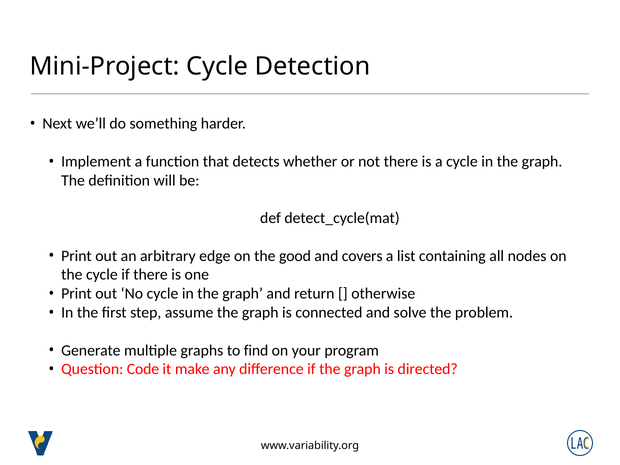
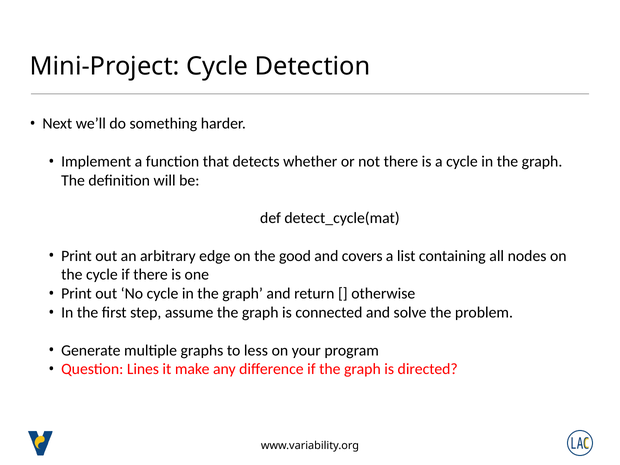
find: find -> less
Code: Code -> Lines
